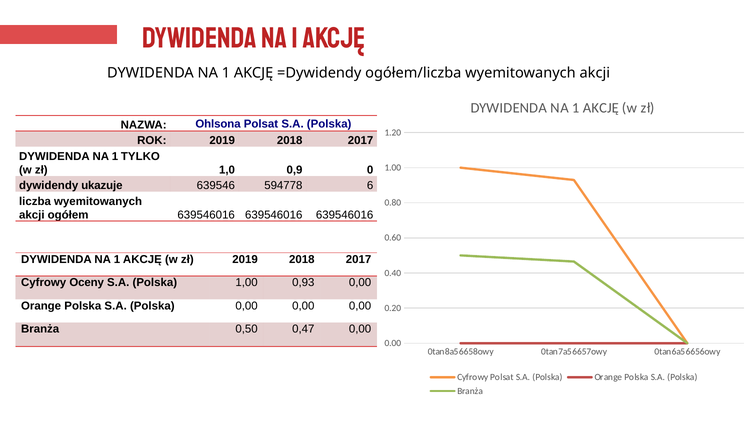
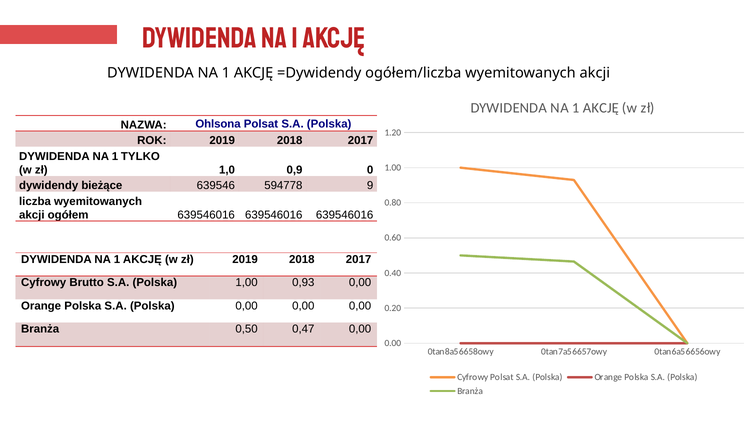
ukazuje: ukazuje -> bieżące
6: 6 -> 9
Oceny: Oceny -> Brutto
